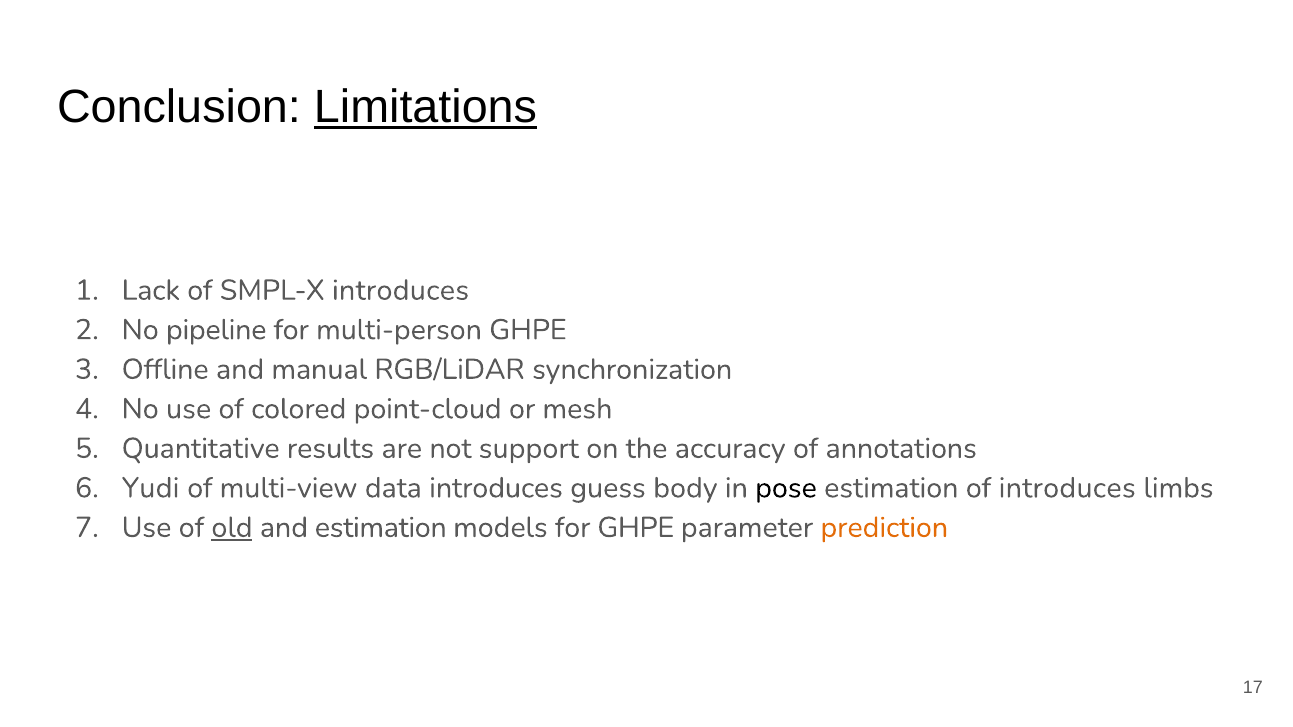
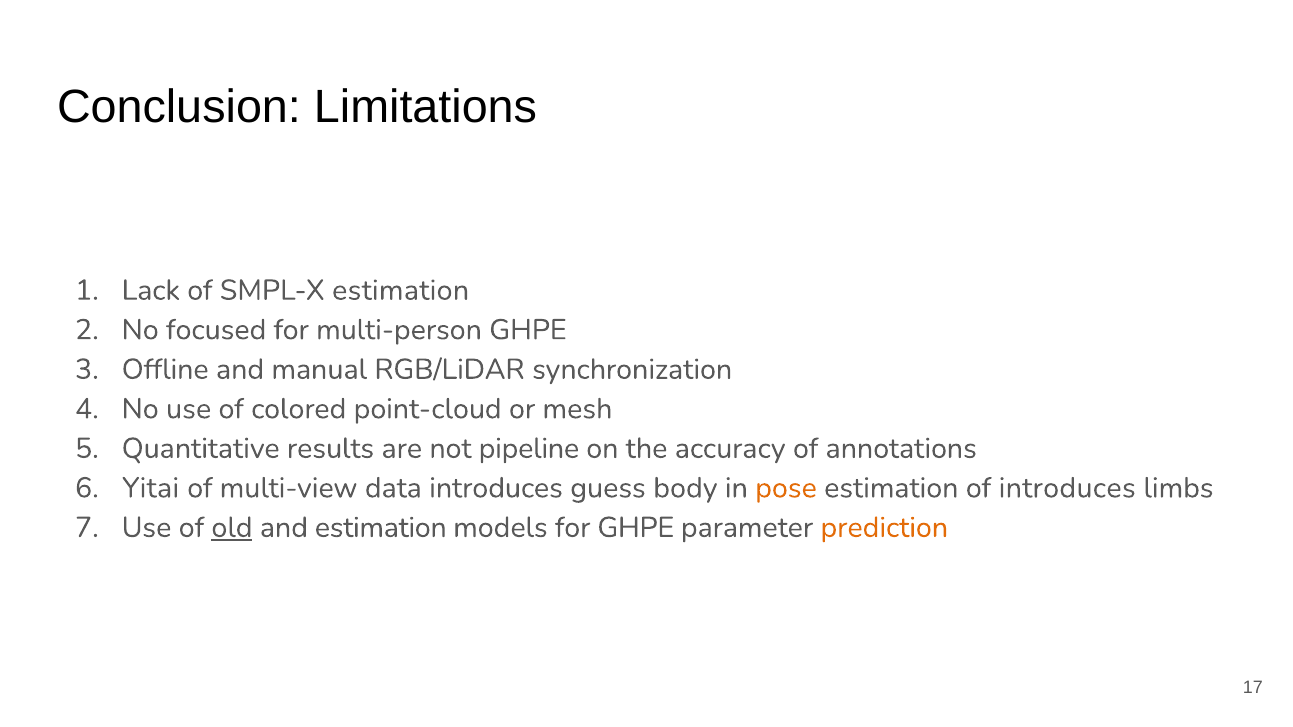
Limitations underline: present -> none
SMPL-X introduces: introduces -> estimation
pipeline: pipeline -> focused
support: support -> pipeline
Yudi: Yudi -> Yitai
pose colour: black -> orange
